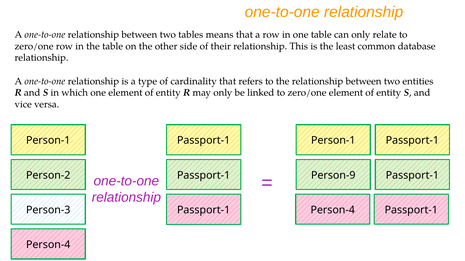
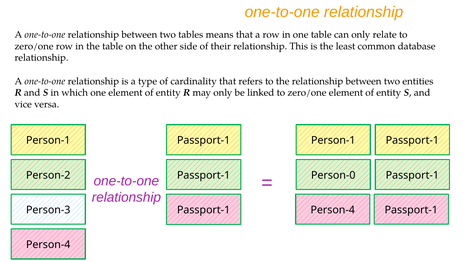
Person-9: Person-9 -> Person-0
